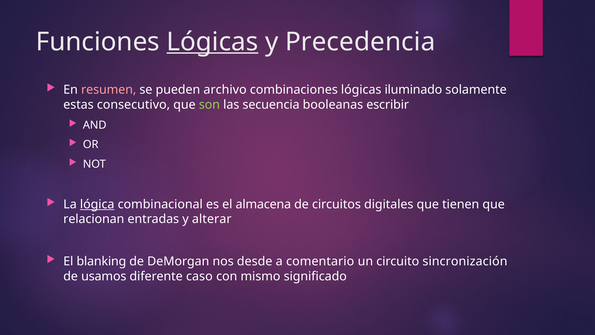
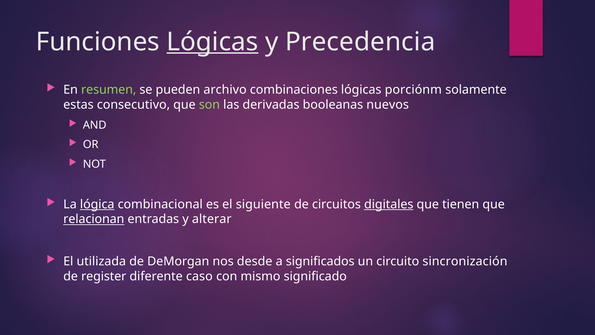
resumen colour: pink -> light green
iluminado: iluminado -> porciónm
secuencia: secuencia -> derivadas
escribir: escribir -> nuevos
almacena: almacena -> siguiente
digitales underline: none -> present
relacionan underline: none -> present
blanking: blanking -> utilizada
comentario: comentario -> significados
usamos: usamos -> register
